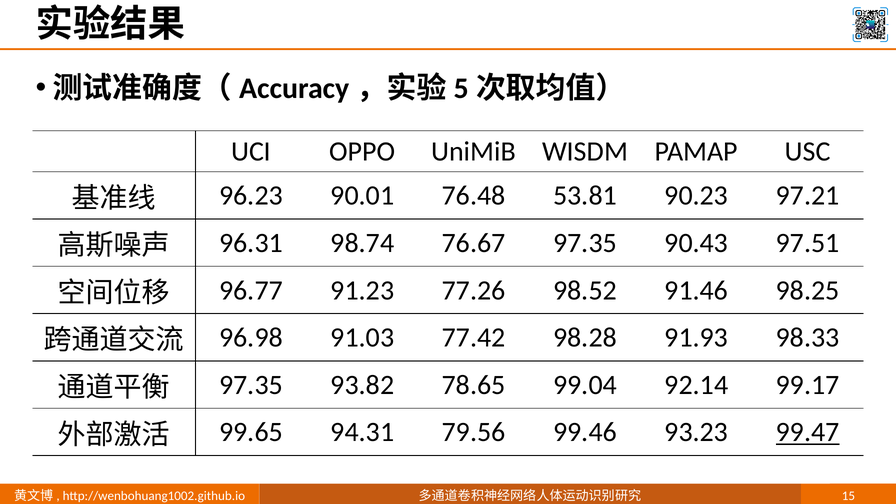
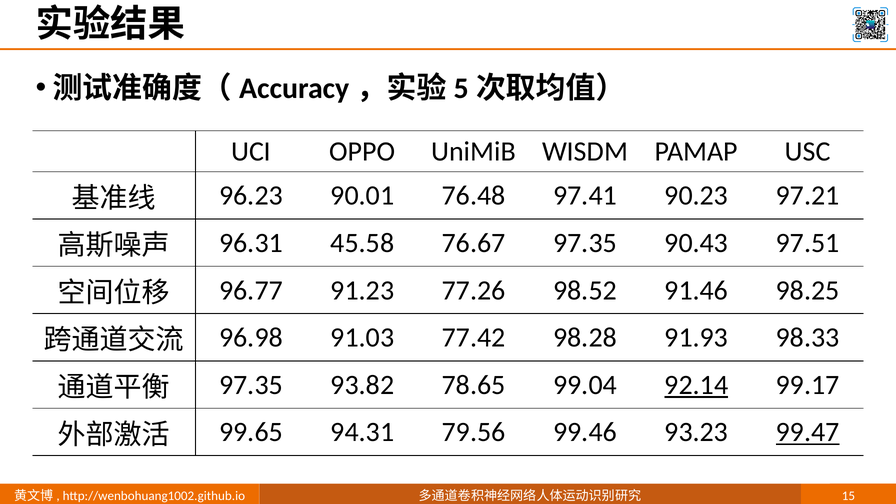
53.81: 53.81 -> 97.41
98.74: 98.74 -> 45.58
92.14 underline: none -> present
